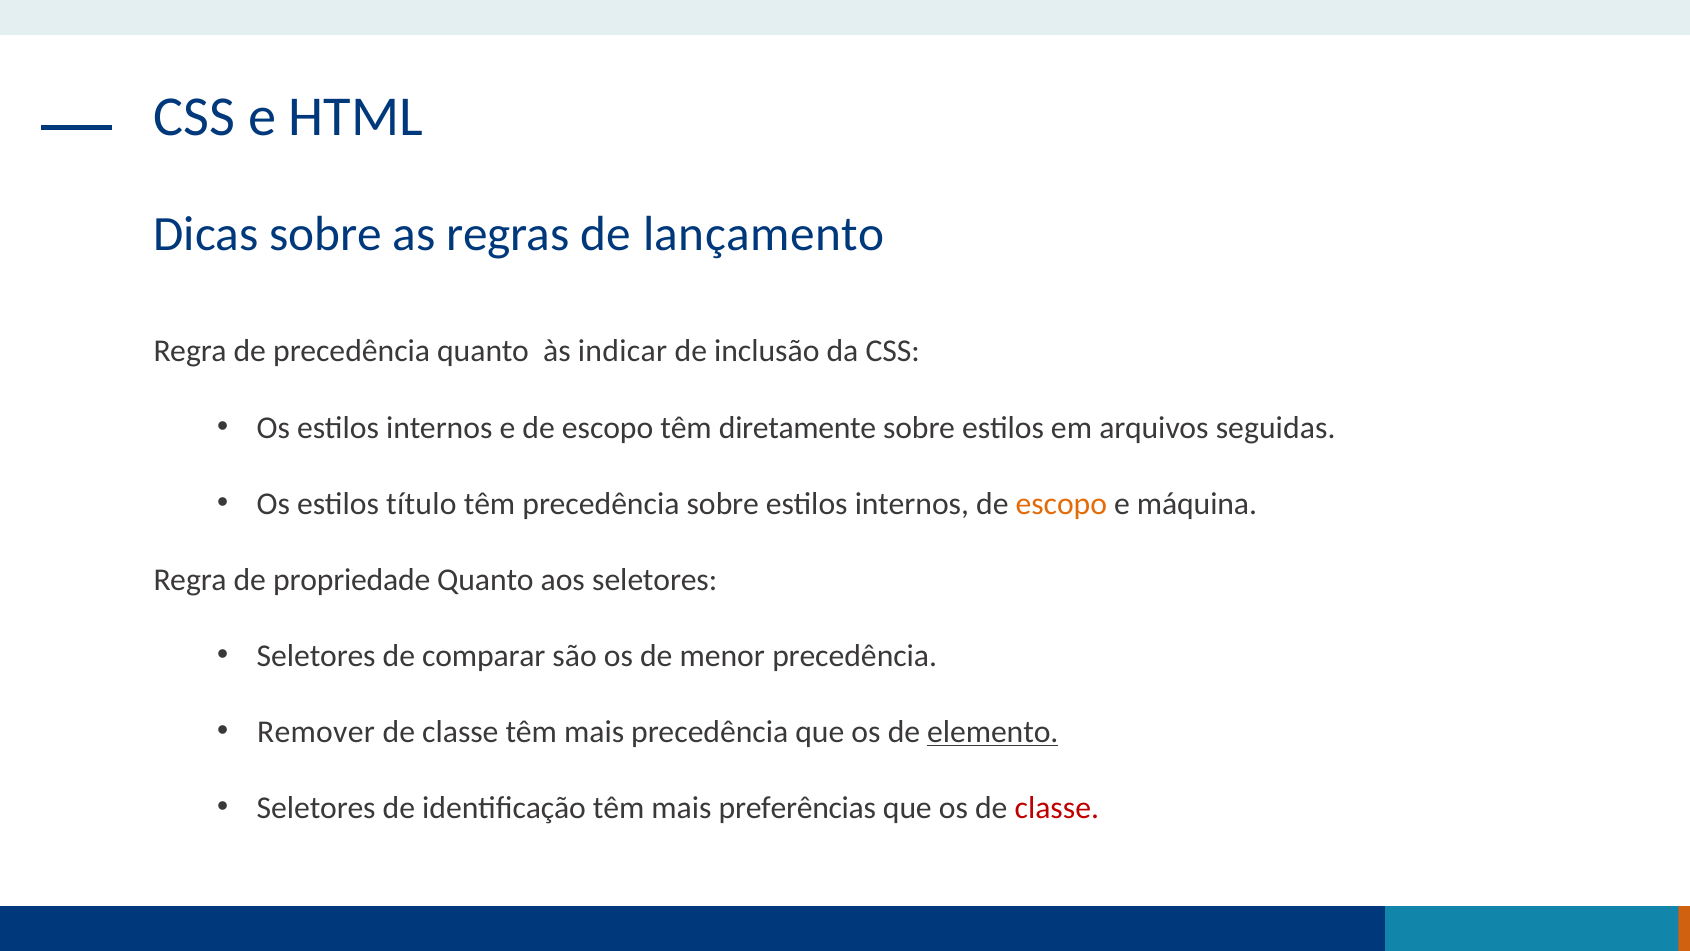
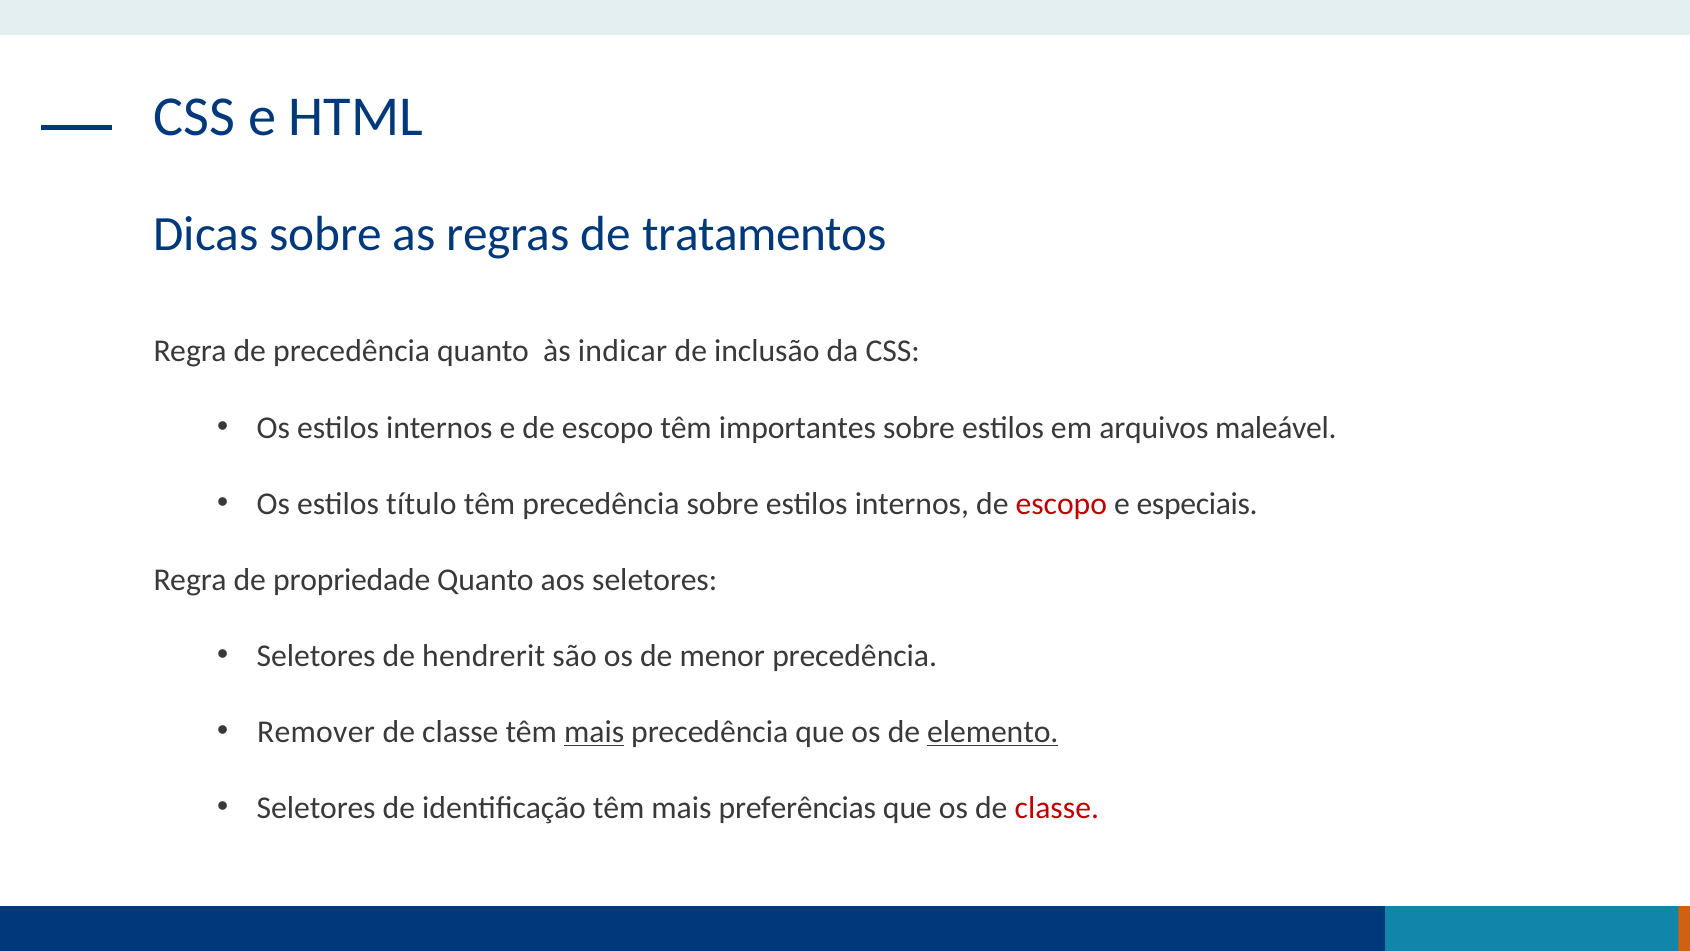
lançamento: lançamento -> tratamentos
diretamente: diretamente -> importantes
seguidas: seguidas -> maleável
escopo at (1061, 503) colour: orange -> red
máquina: máquina -> especiais
comparar: comparar -> hendrerit
mais at (594, 732) underline: none -> present
